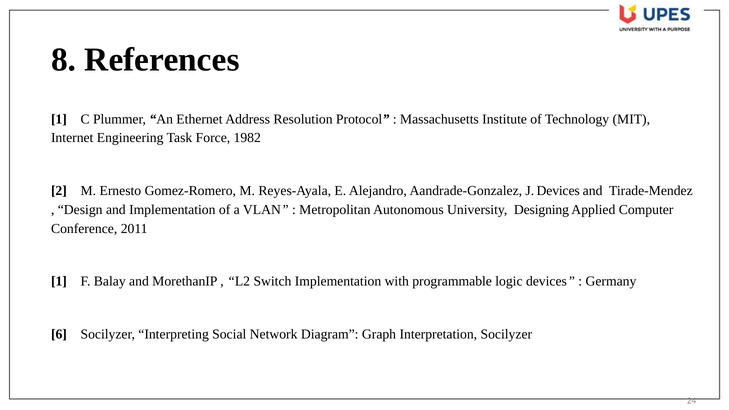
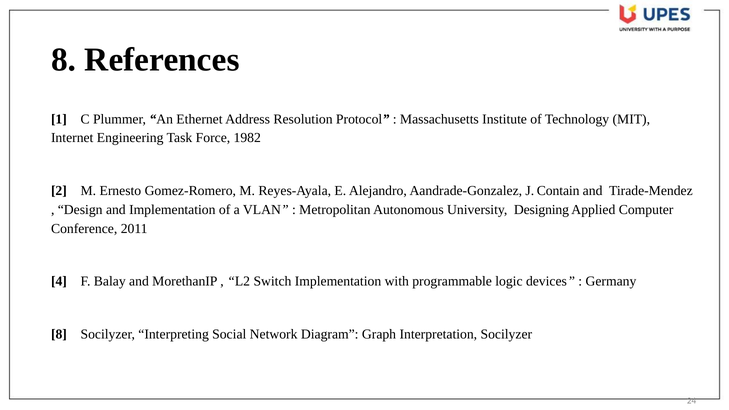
J Devices: Devices -> Contain
1 at (59, 282): 1 -> 4
6 at (59, 334): 6 -> 8
